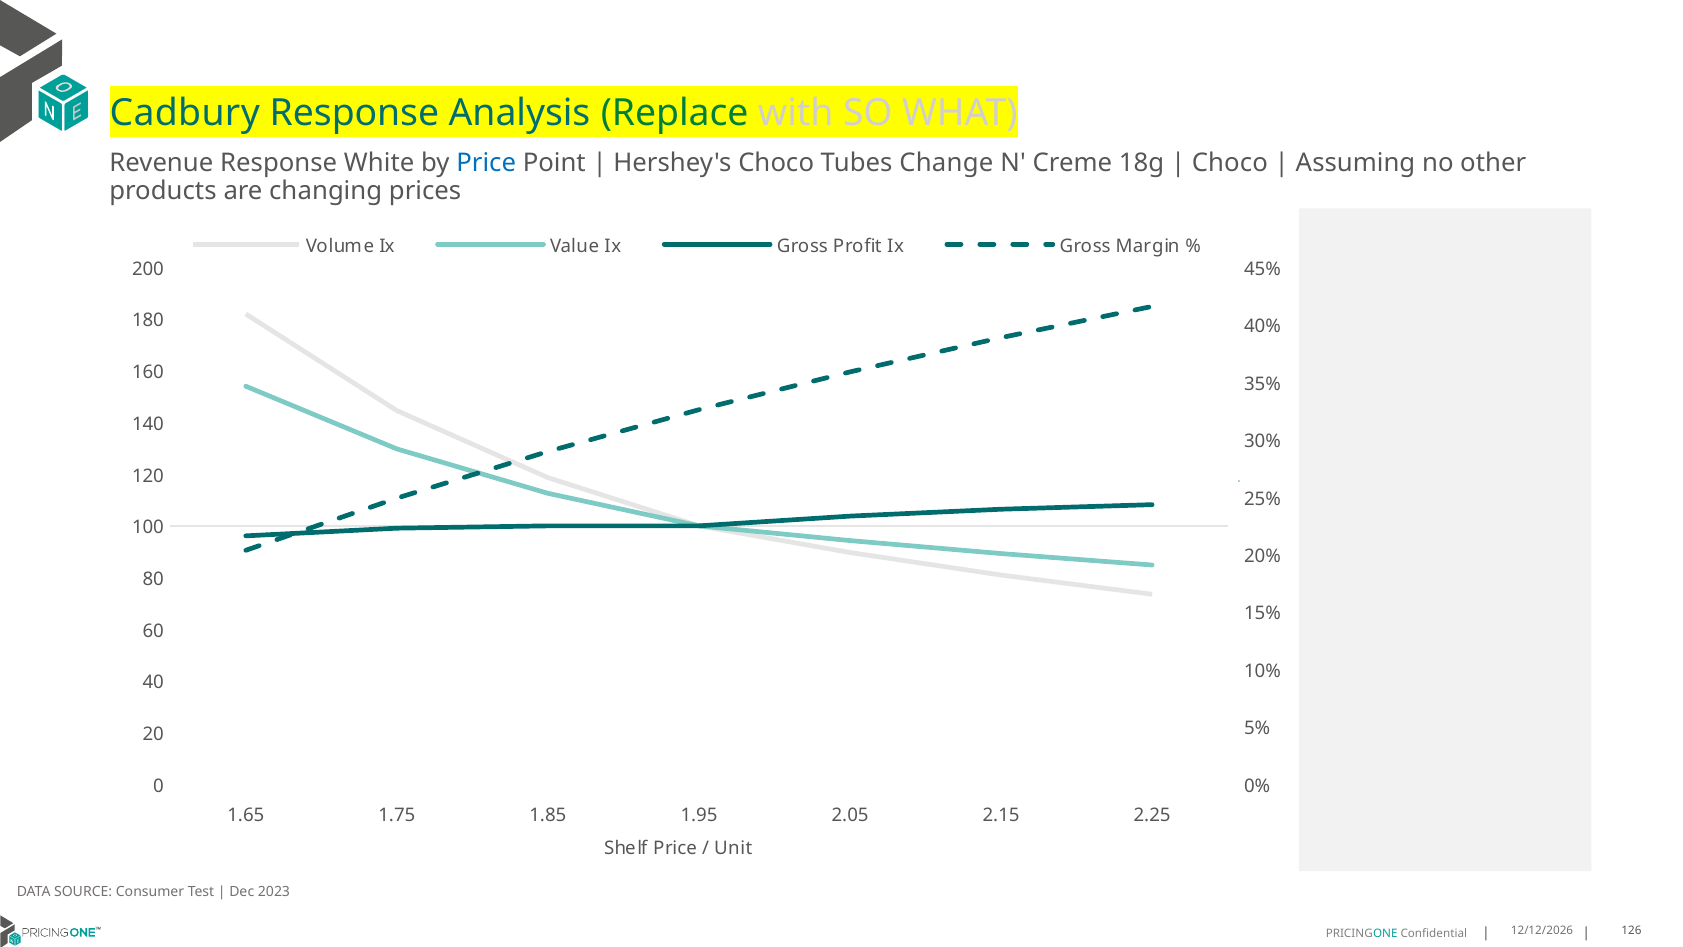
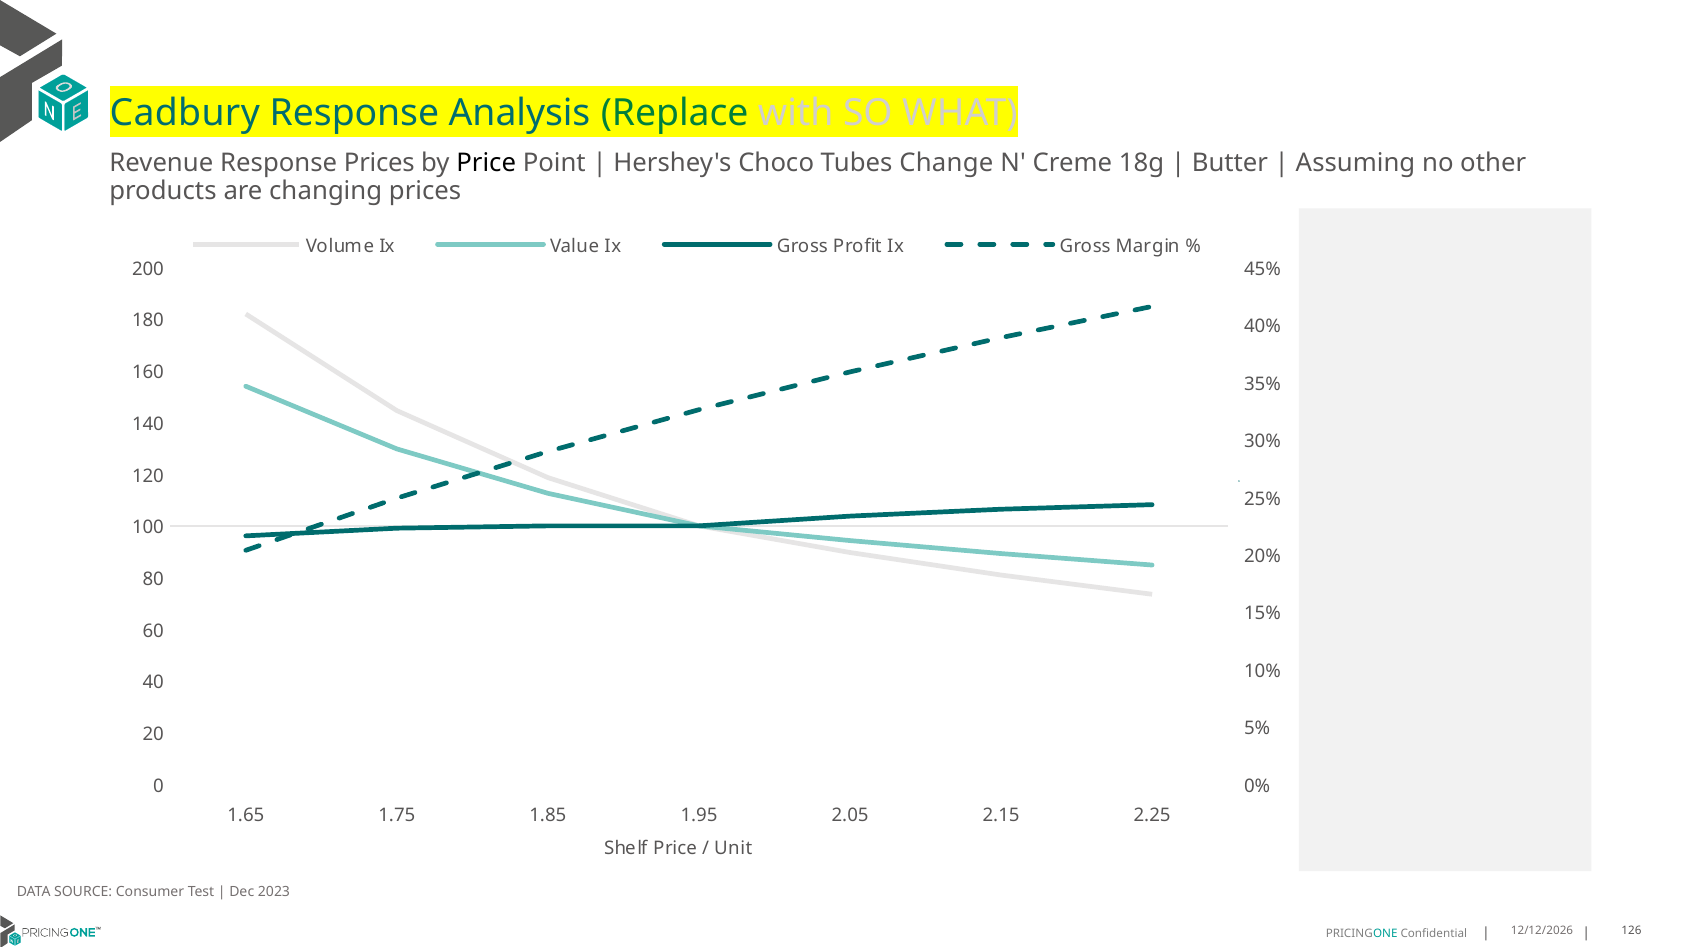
Response White: White -> Prices
Price at (486, 163) colour: blue -> black
Choco at (1230, 163): Choco -> Butter
